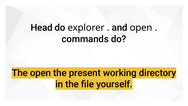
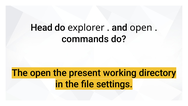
yourself: yourself -> settings
